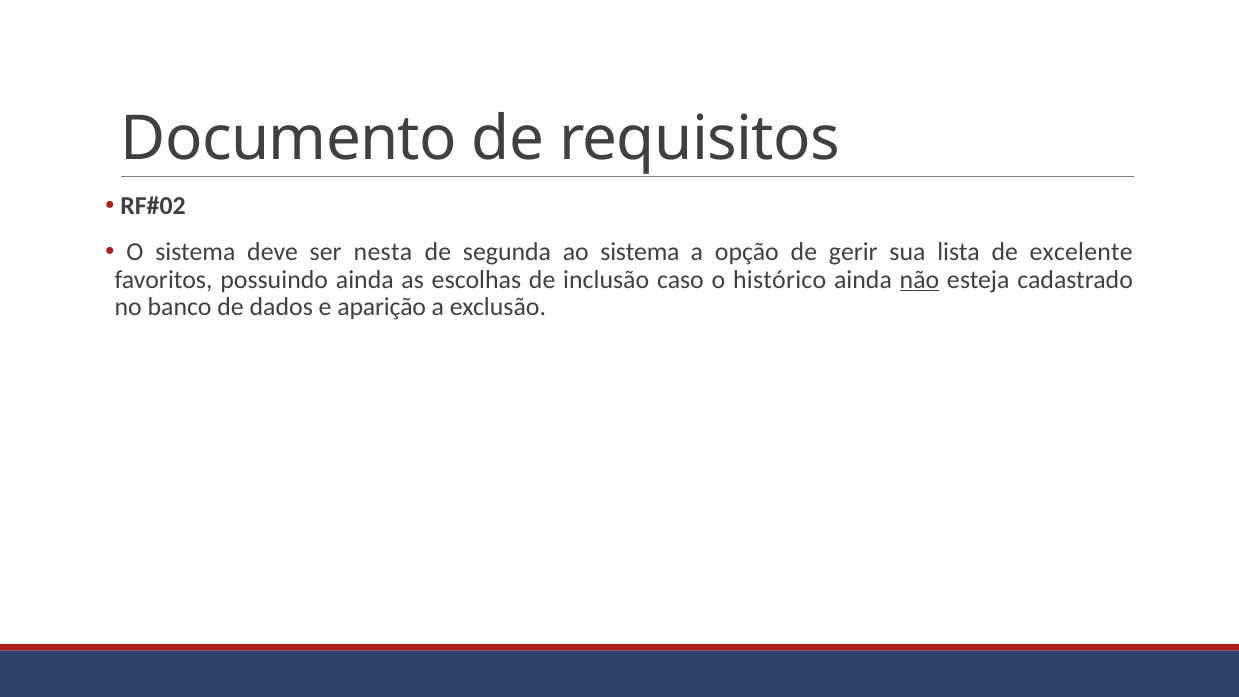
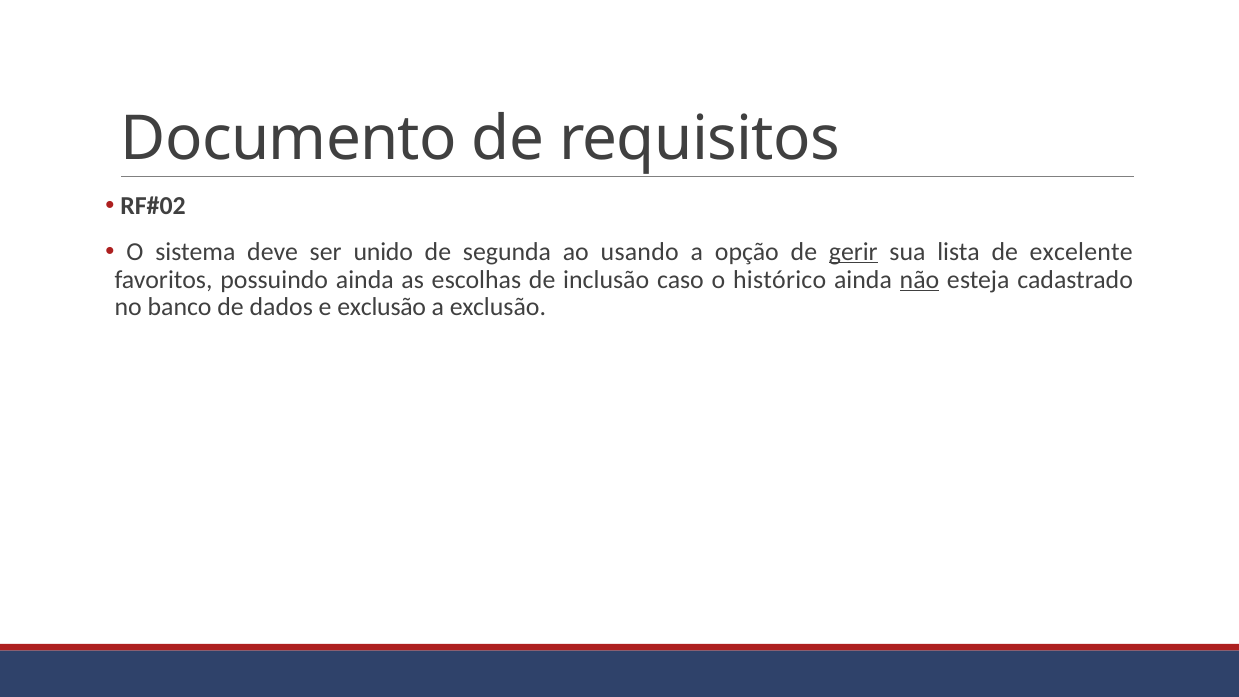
nesta: nesta -> unido
ao sistema: sistema -> usando
gerir underline: none -> present
e aparição: aparição -> exclusão
